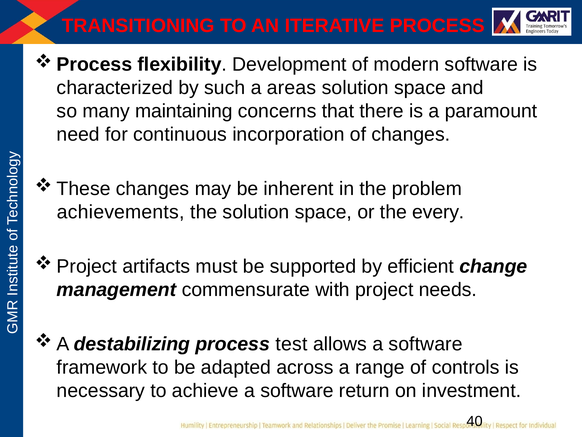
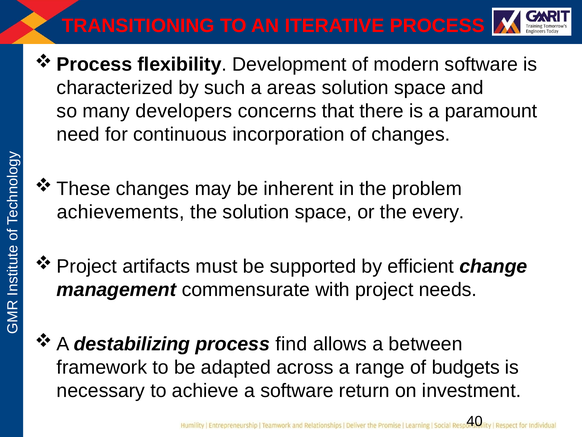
maintaining: maintaining -> developers
test: test -> find
allows a software: software -> between
controls: controls -> budgets
